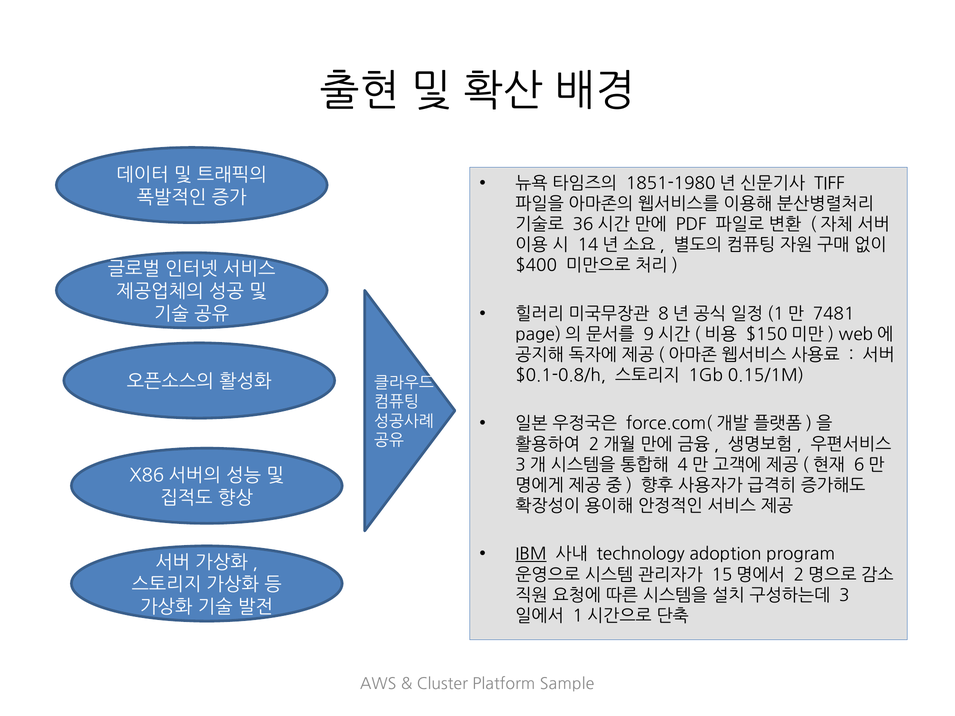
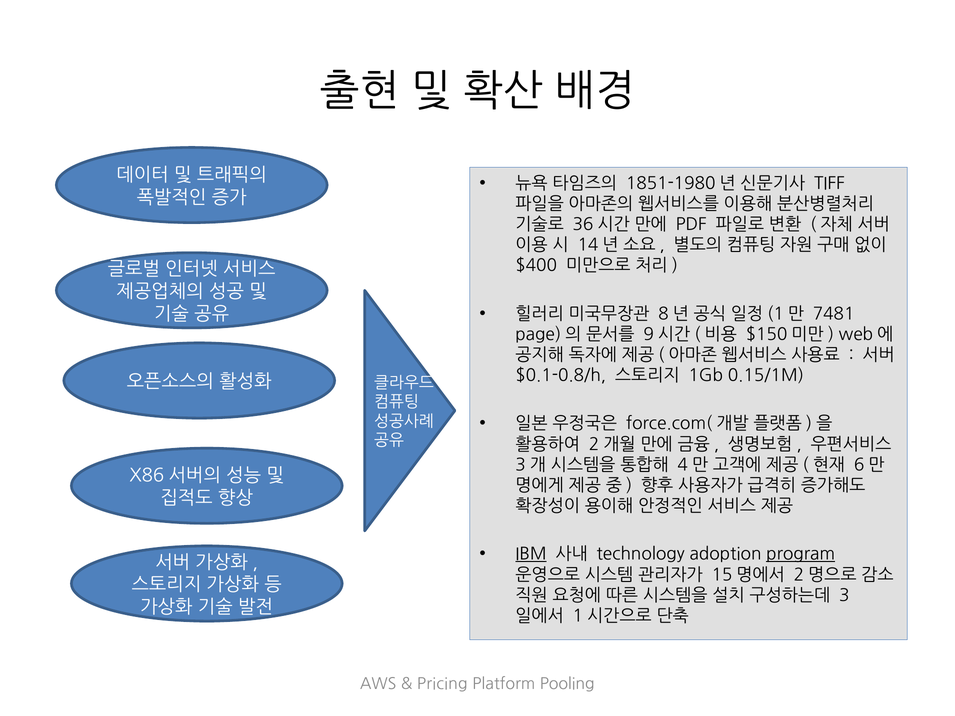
program underline: none -> present
Cluster: Cluster -> Pricing
Sample: Sample -> Pooling
